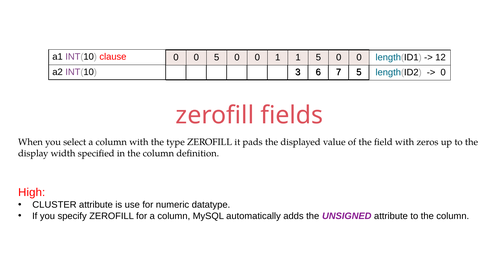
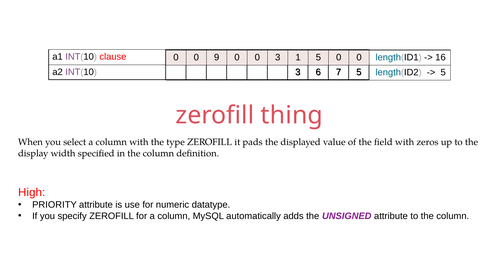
0 5: 5 -> 9
0 1: 1 -> 3
12: 12 -> 16
0 at (443, 73): 0 -> 5
fields: fields -> thing
CLUSTER: CLUSTER -> PRIORITY
